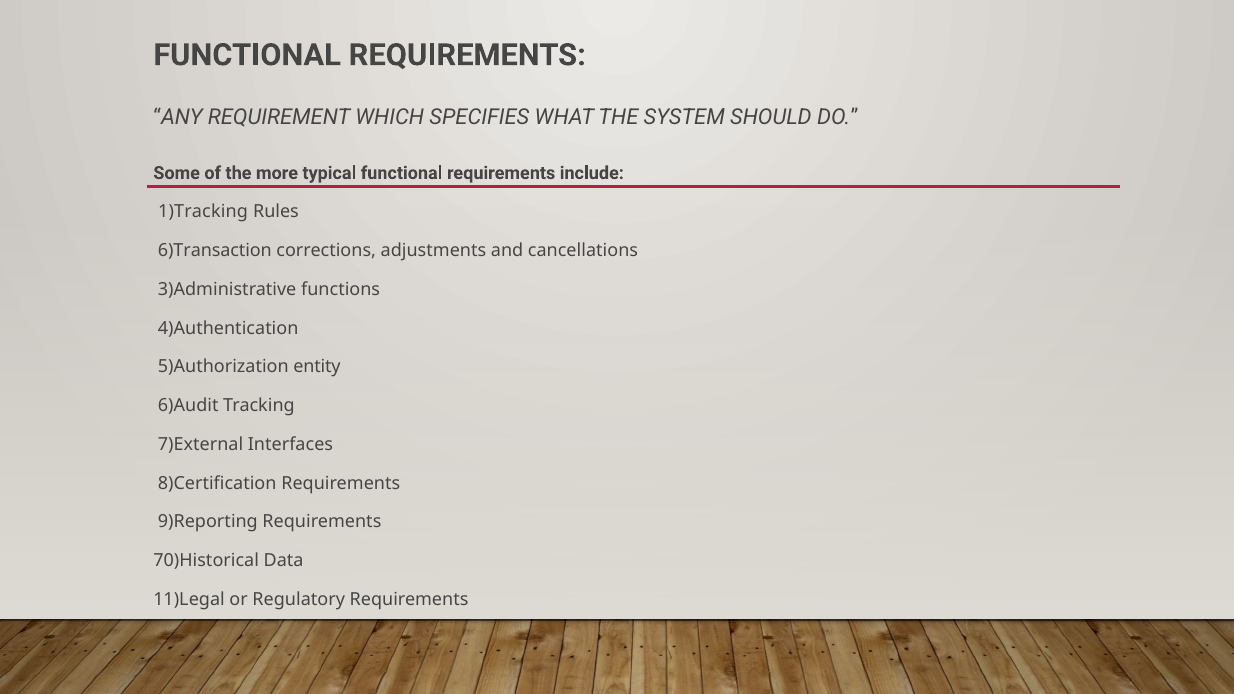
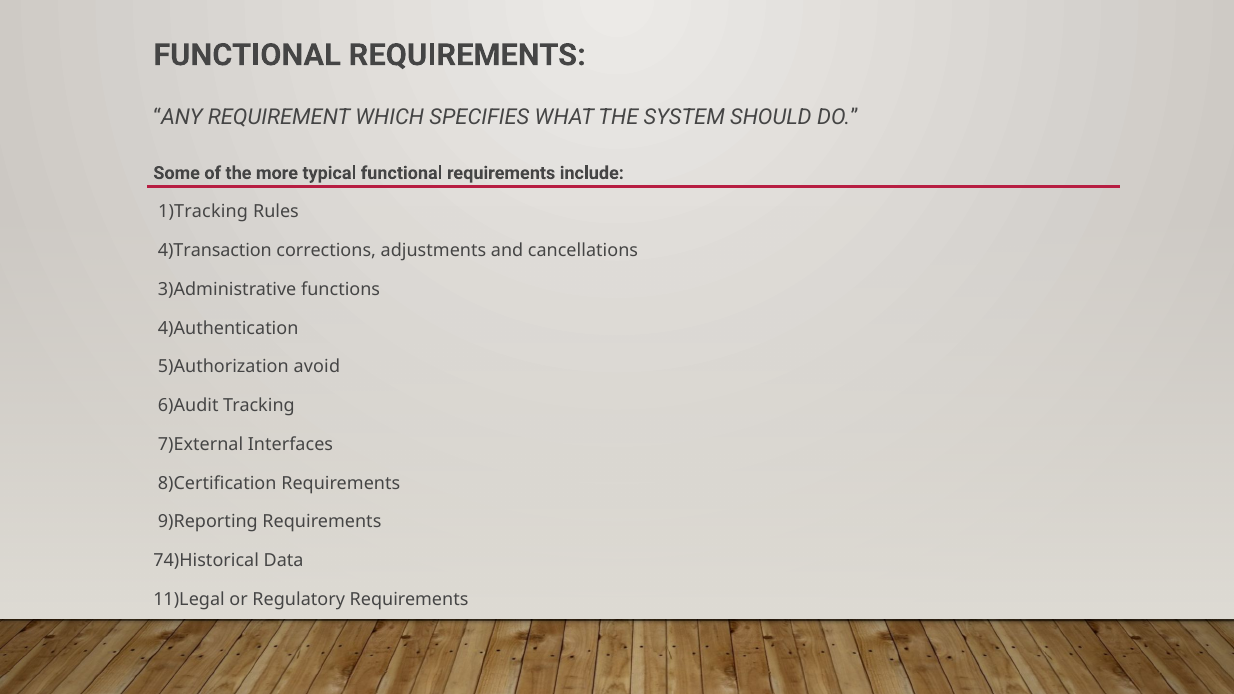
6)Transaction: 6)Transaction -> 4)Transaction
entity: entity -> avoid
70)Historical: 70)Historical -> 74)Historical
